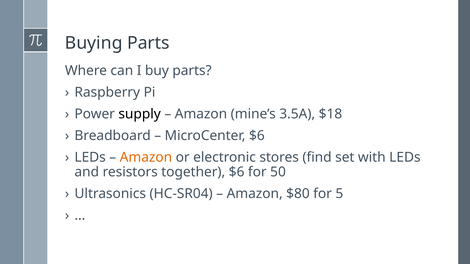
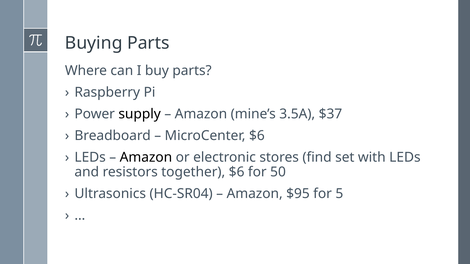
$18: $18 -> $37
Amazon at (146, 157) colour: orange -> black
$80: $80 -> $95
